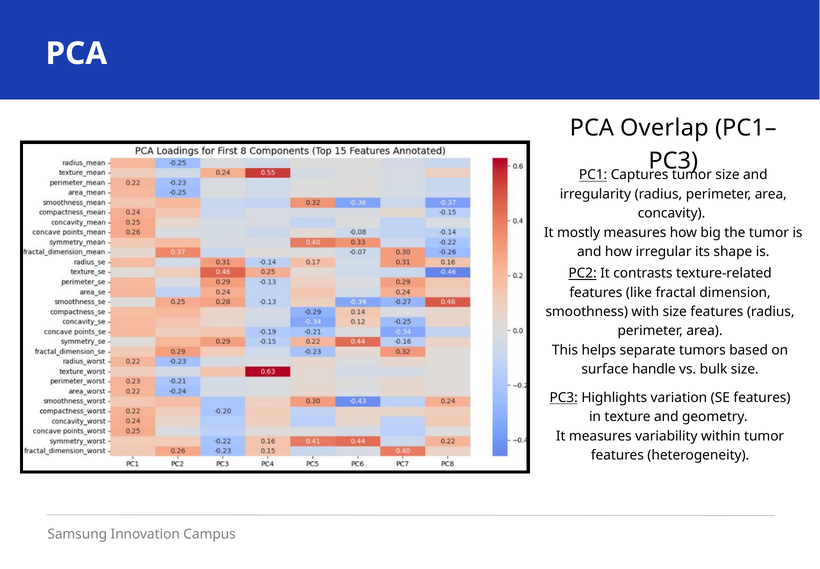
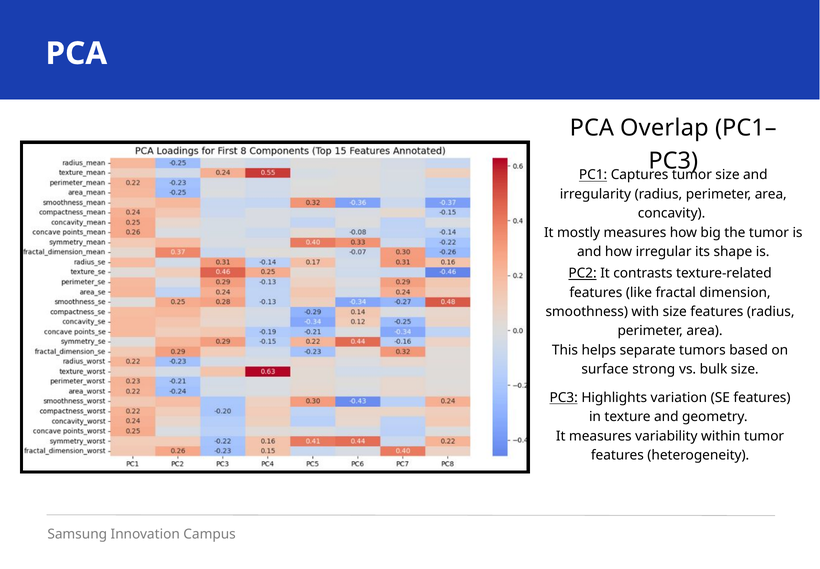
handle: handle -> strong
